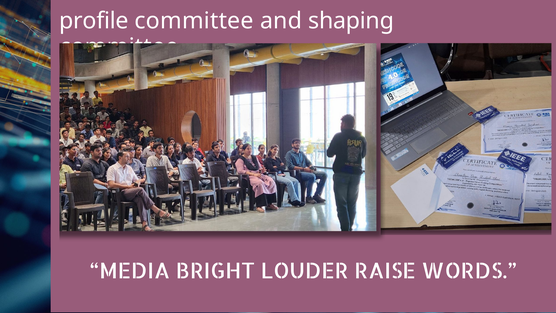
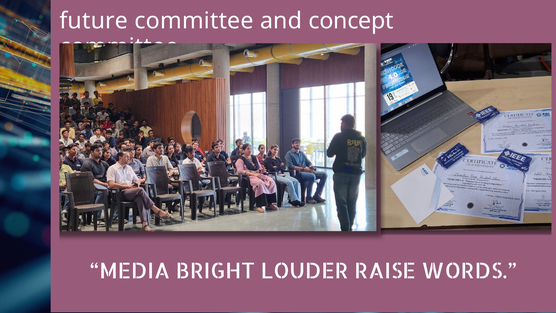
profile: profile -> future
shaping: shaping -> concept
